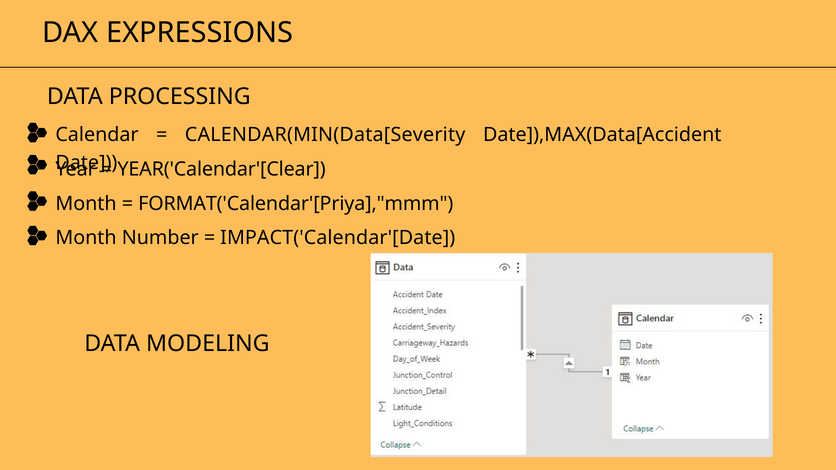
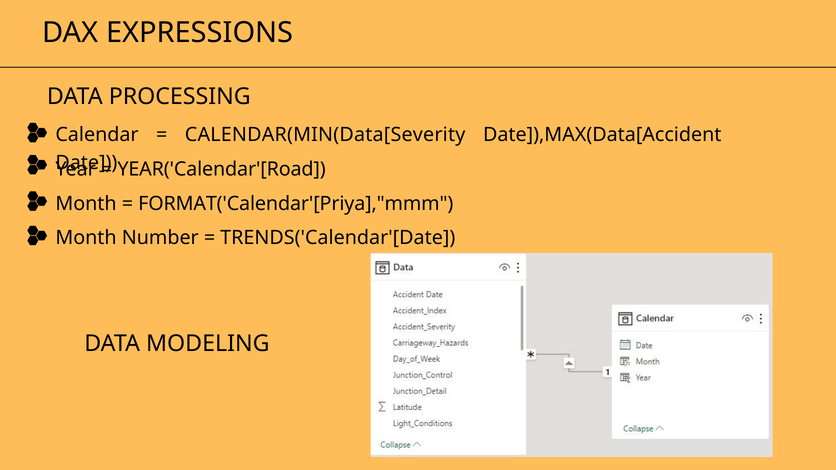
YEAR('Calendar'[Clear: YEAR('Calendar'[Clear -> YEAR('Calendar'[Road
IMPACT('Calendar'[Date: IMPACT('Calendar'[Date -> TRENDS('Calendar'[Date
